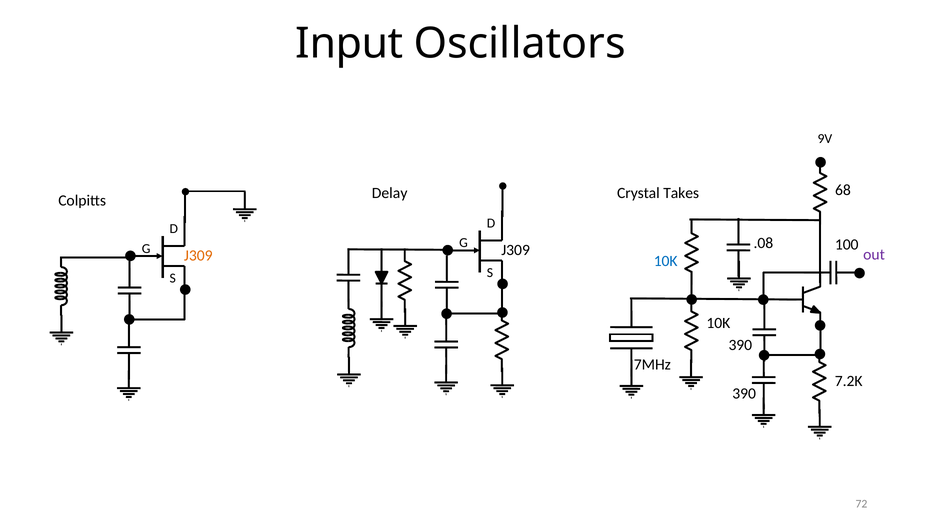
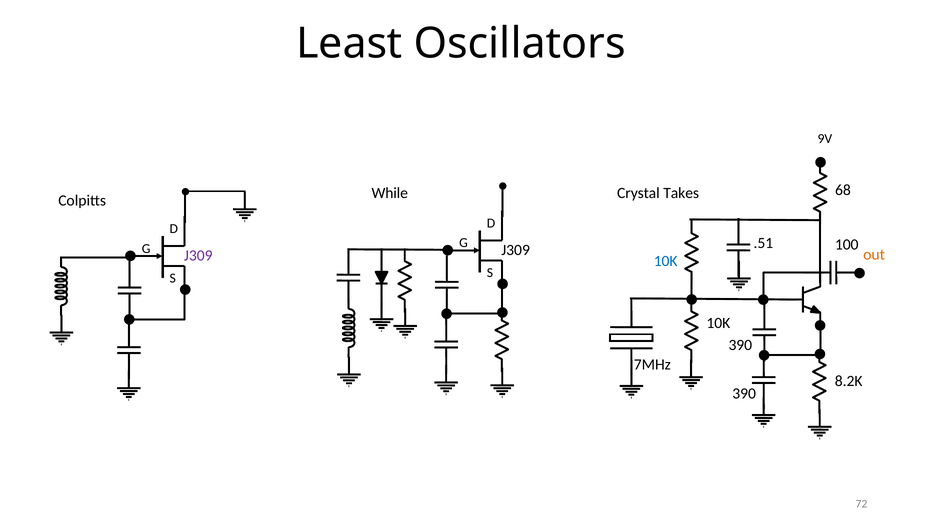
Input: Input -> Least
Delay: Delay -> While
.08: .08 -> .51
J309 at (198, 256) colour: orange -> purple
out colour: purple -> orange
7.2K: 7.2K -> 8.2K
